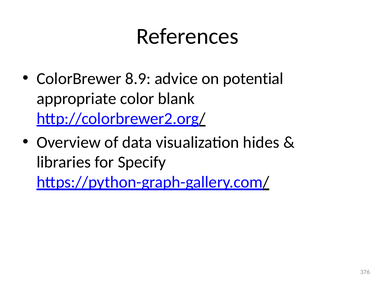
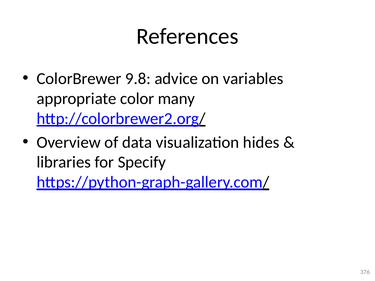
8.9: 8.9 -> 9.8
potential: potential -> variables
blank: blank -> many
